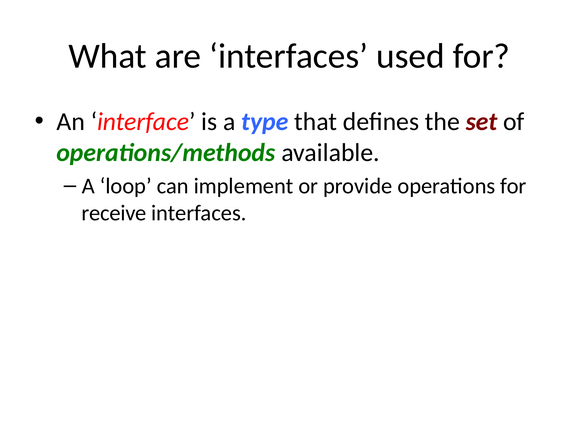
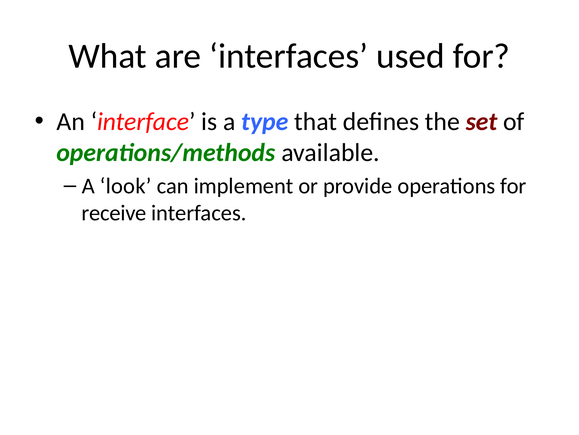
loop: loop -> look
